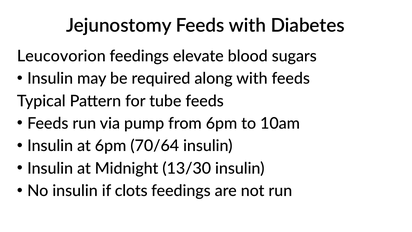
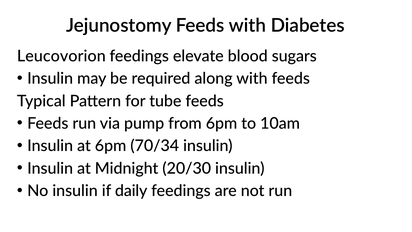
70/64: 70/64 -> 70/34
13/30: 13/30 -> 20/30
clots: clots -> daily
